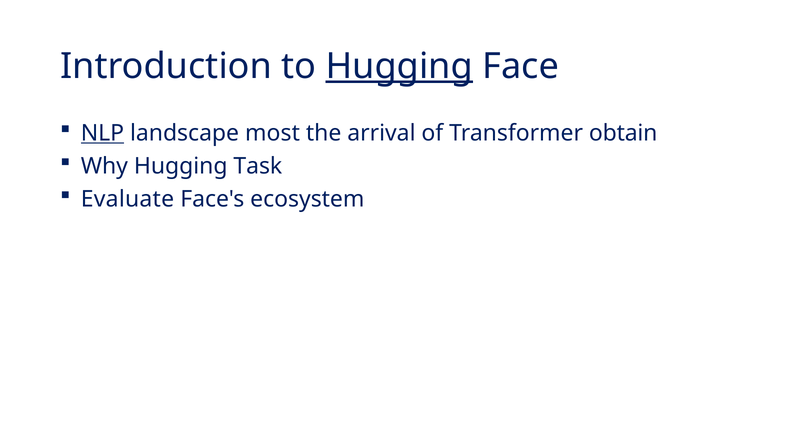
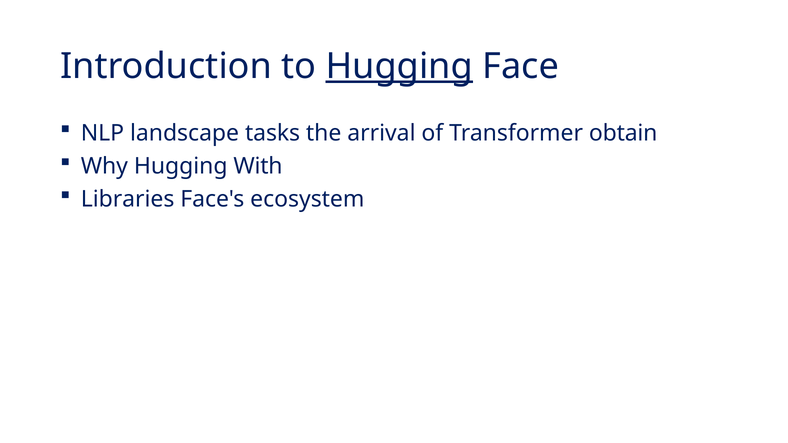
NLP underline: present -> none
most: most -> tasks
Task: Task -> With
Evaluate: Evaluate -> Libraries
